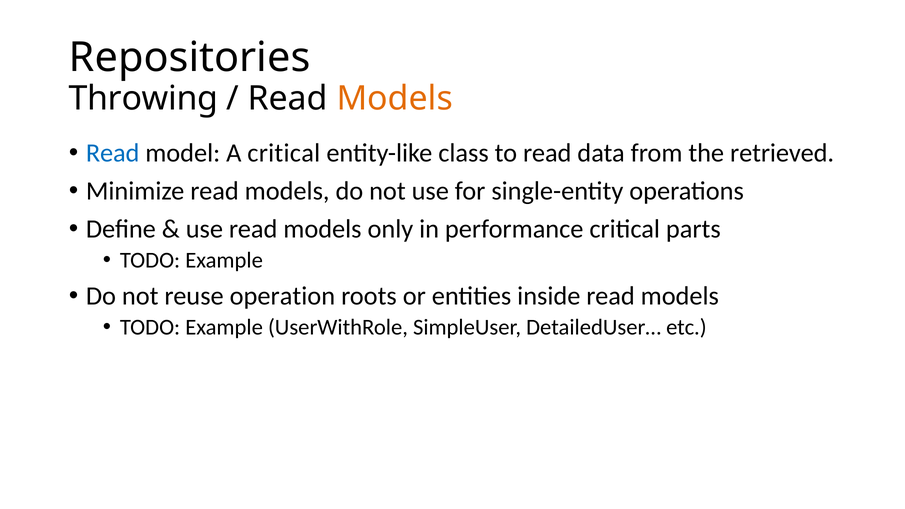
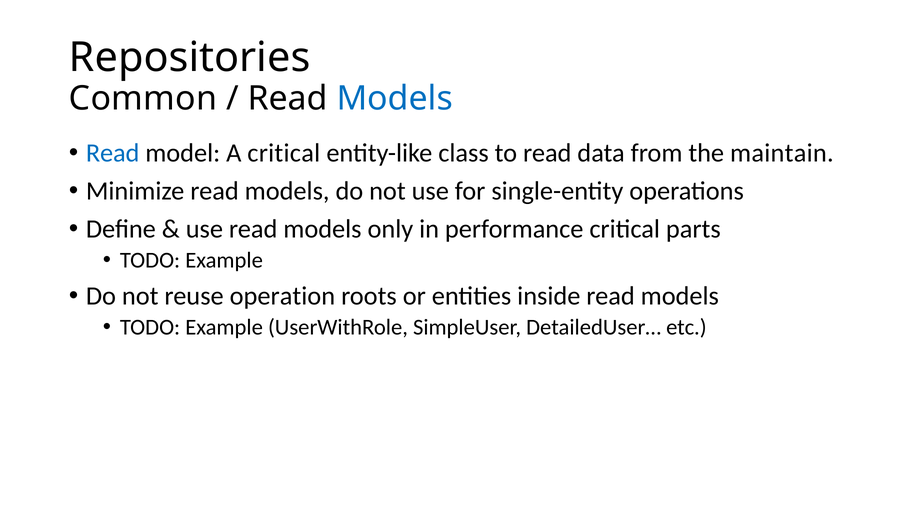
Throwing: Throwing -> Common
Models at (395, 98) colour: orange -> blue
retrieved: retrieved -> maintain
